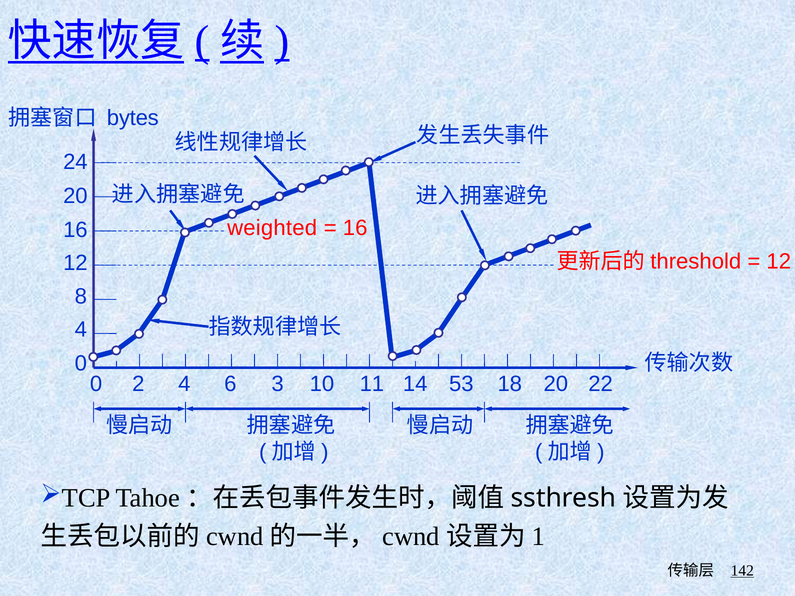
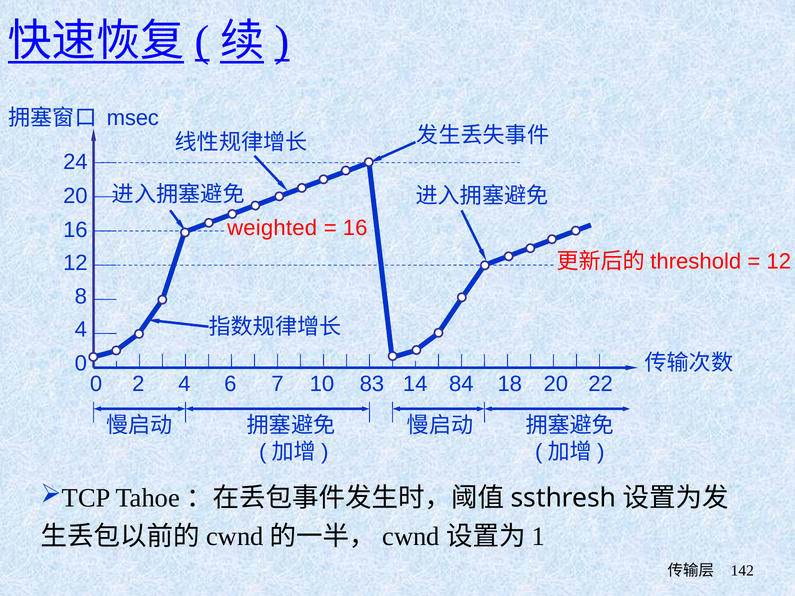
bytes: bytes -> msec
3: 3 -> 7
11: 11 -> 83
53: 53 -> 84
142 underline: present -> none
